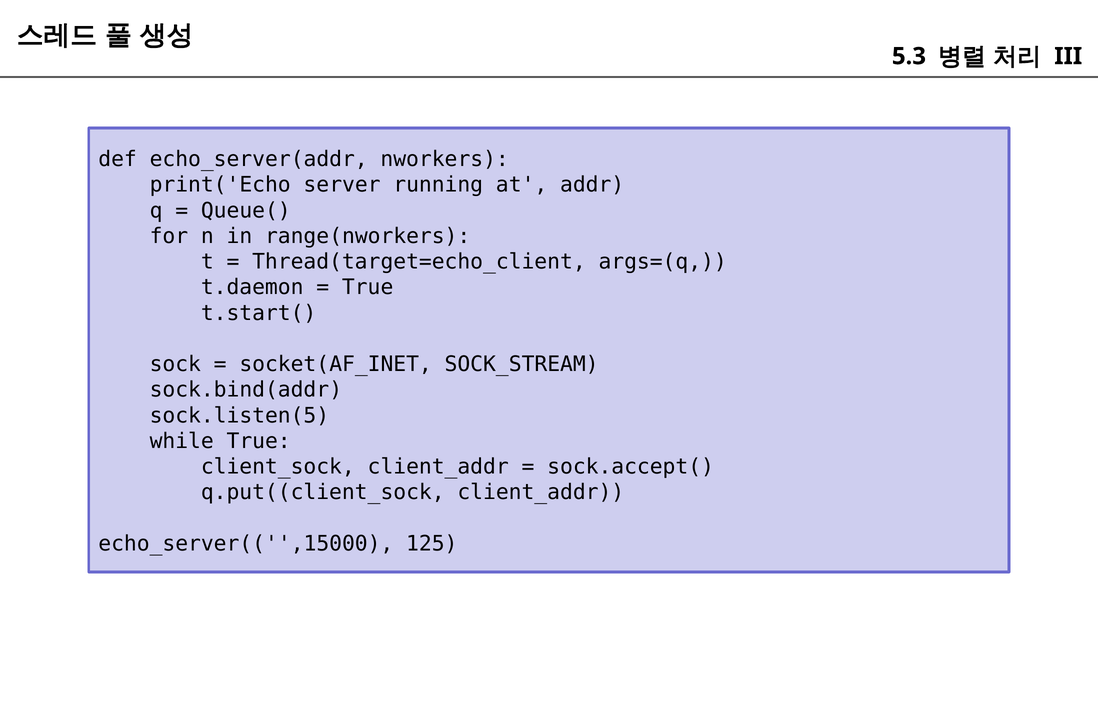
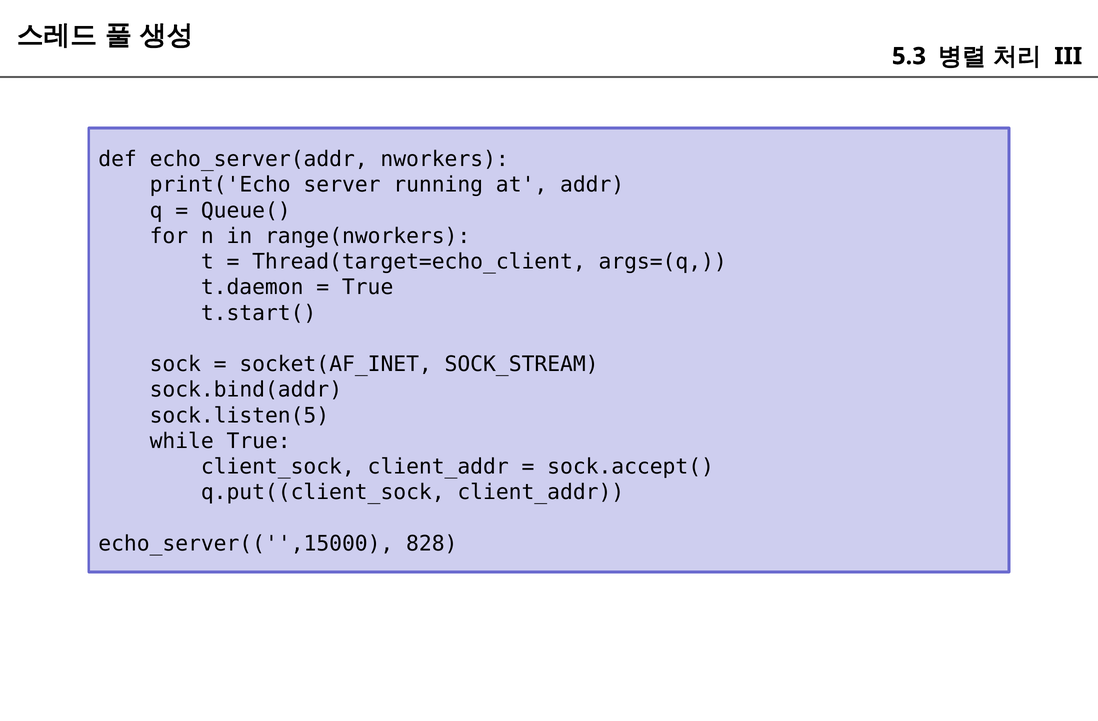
125: 125 -> 828
